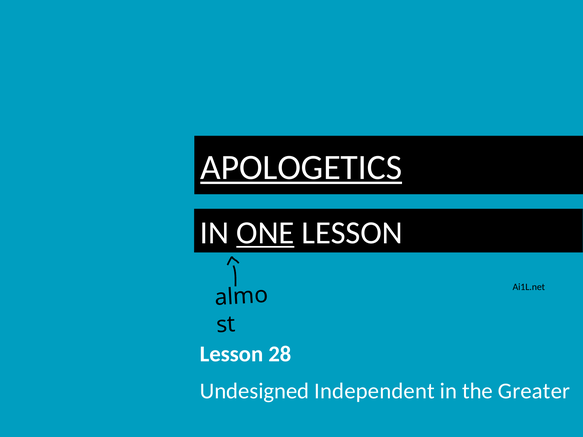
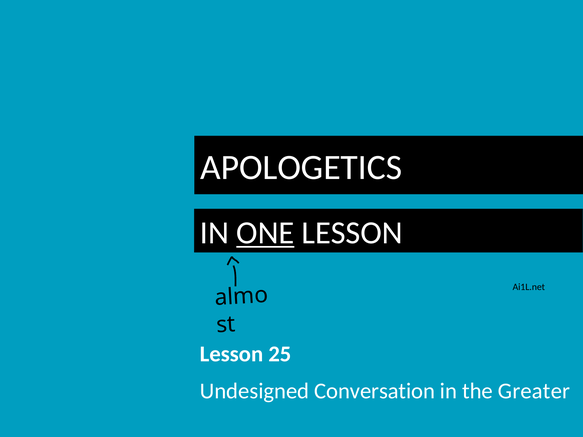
APOLOGETICS underline: present -> none
28: 28 -> 25
Independent: Independent -> Conversation
